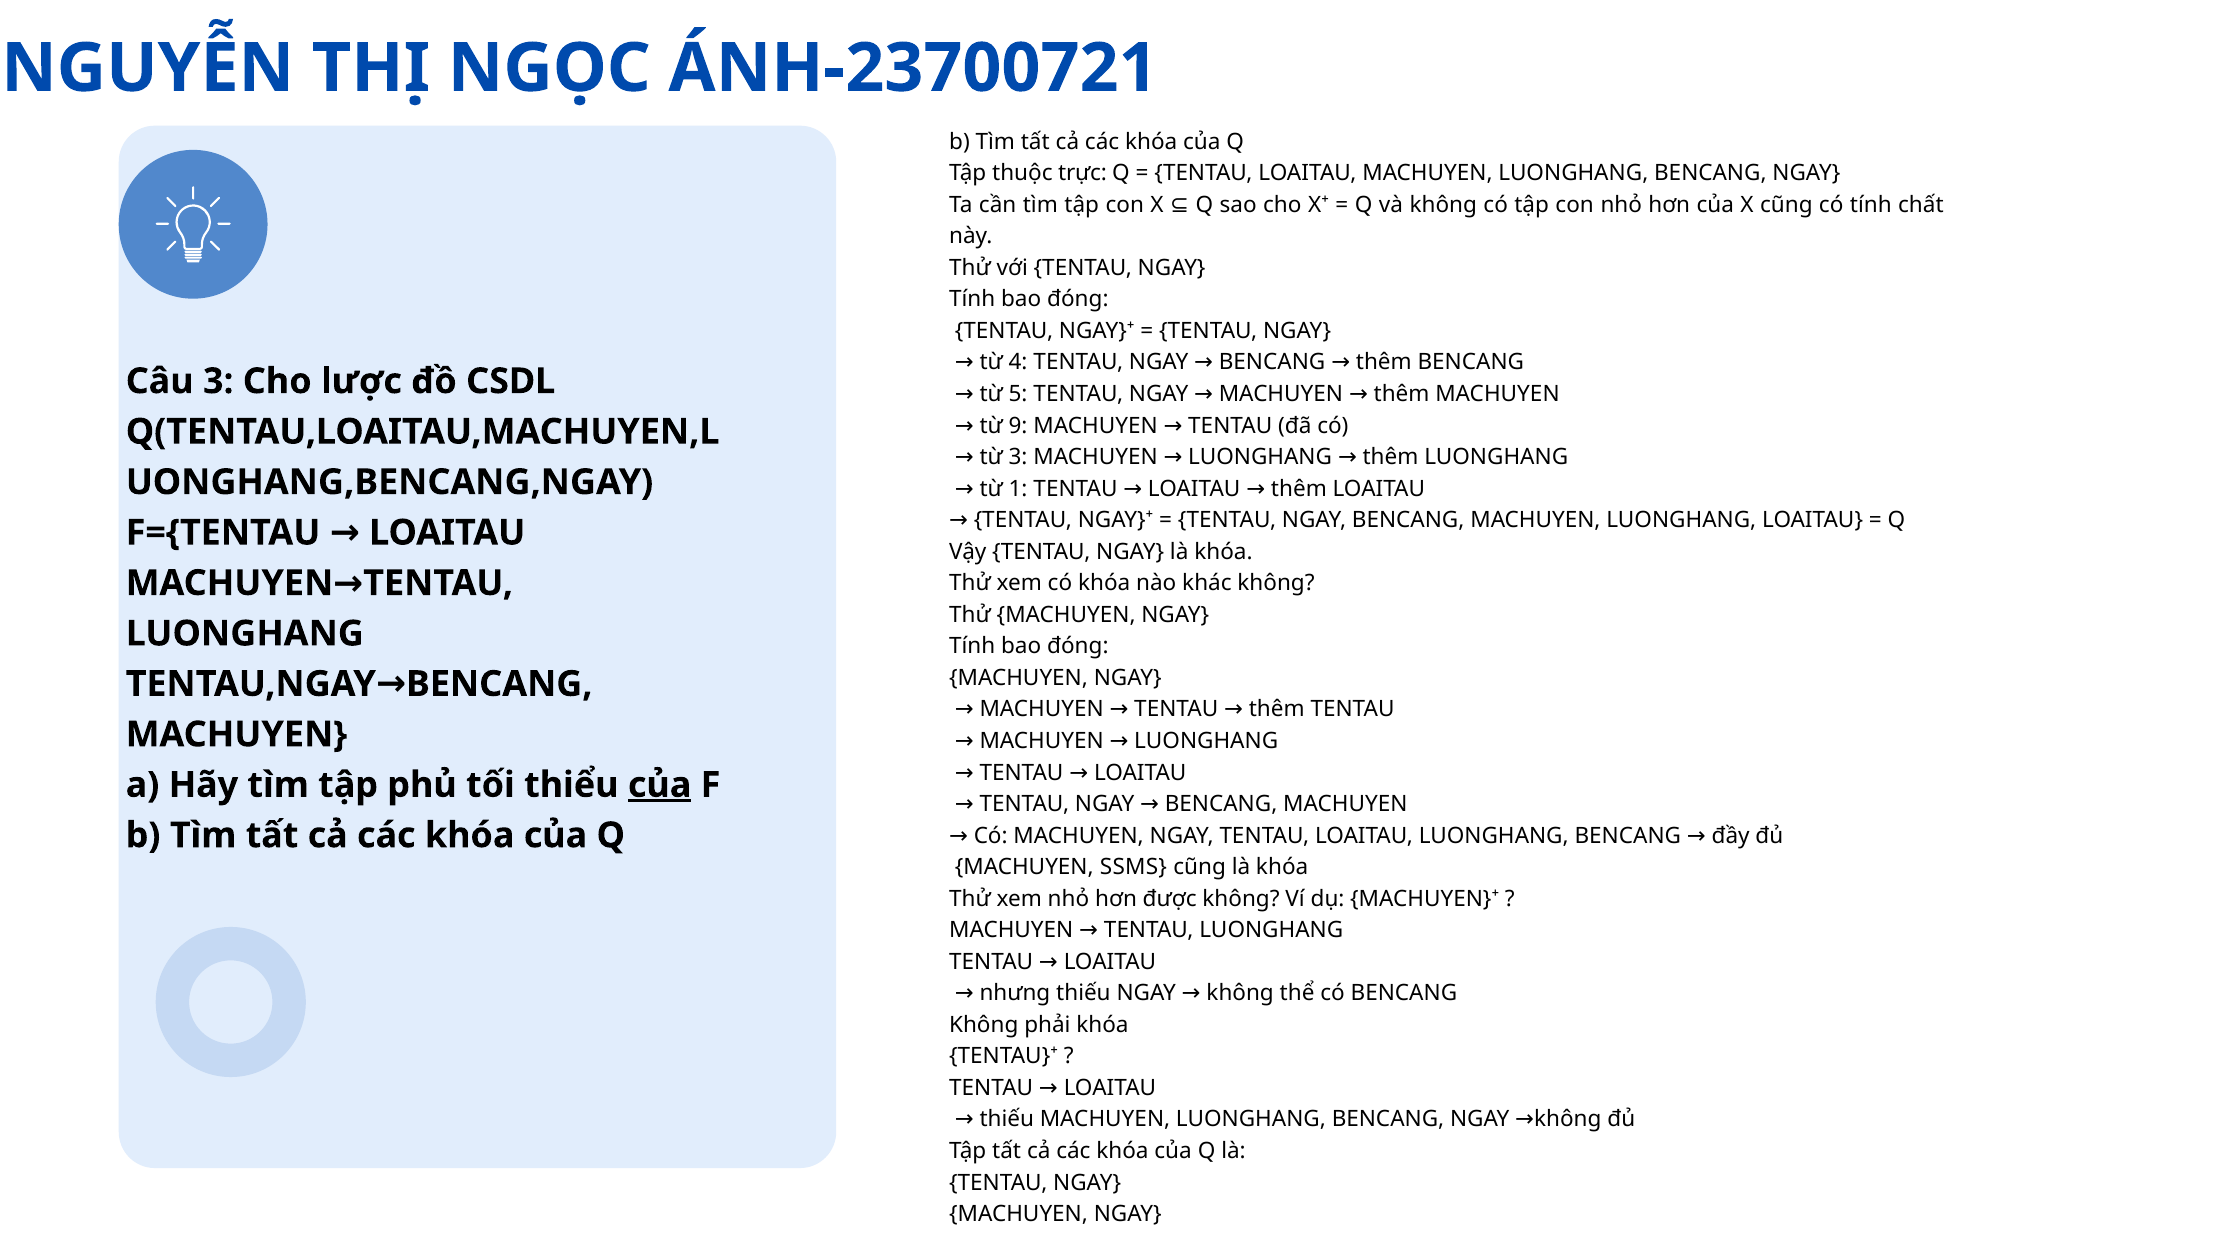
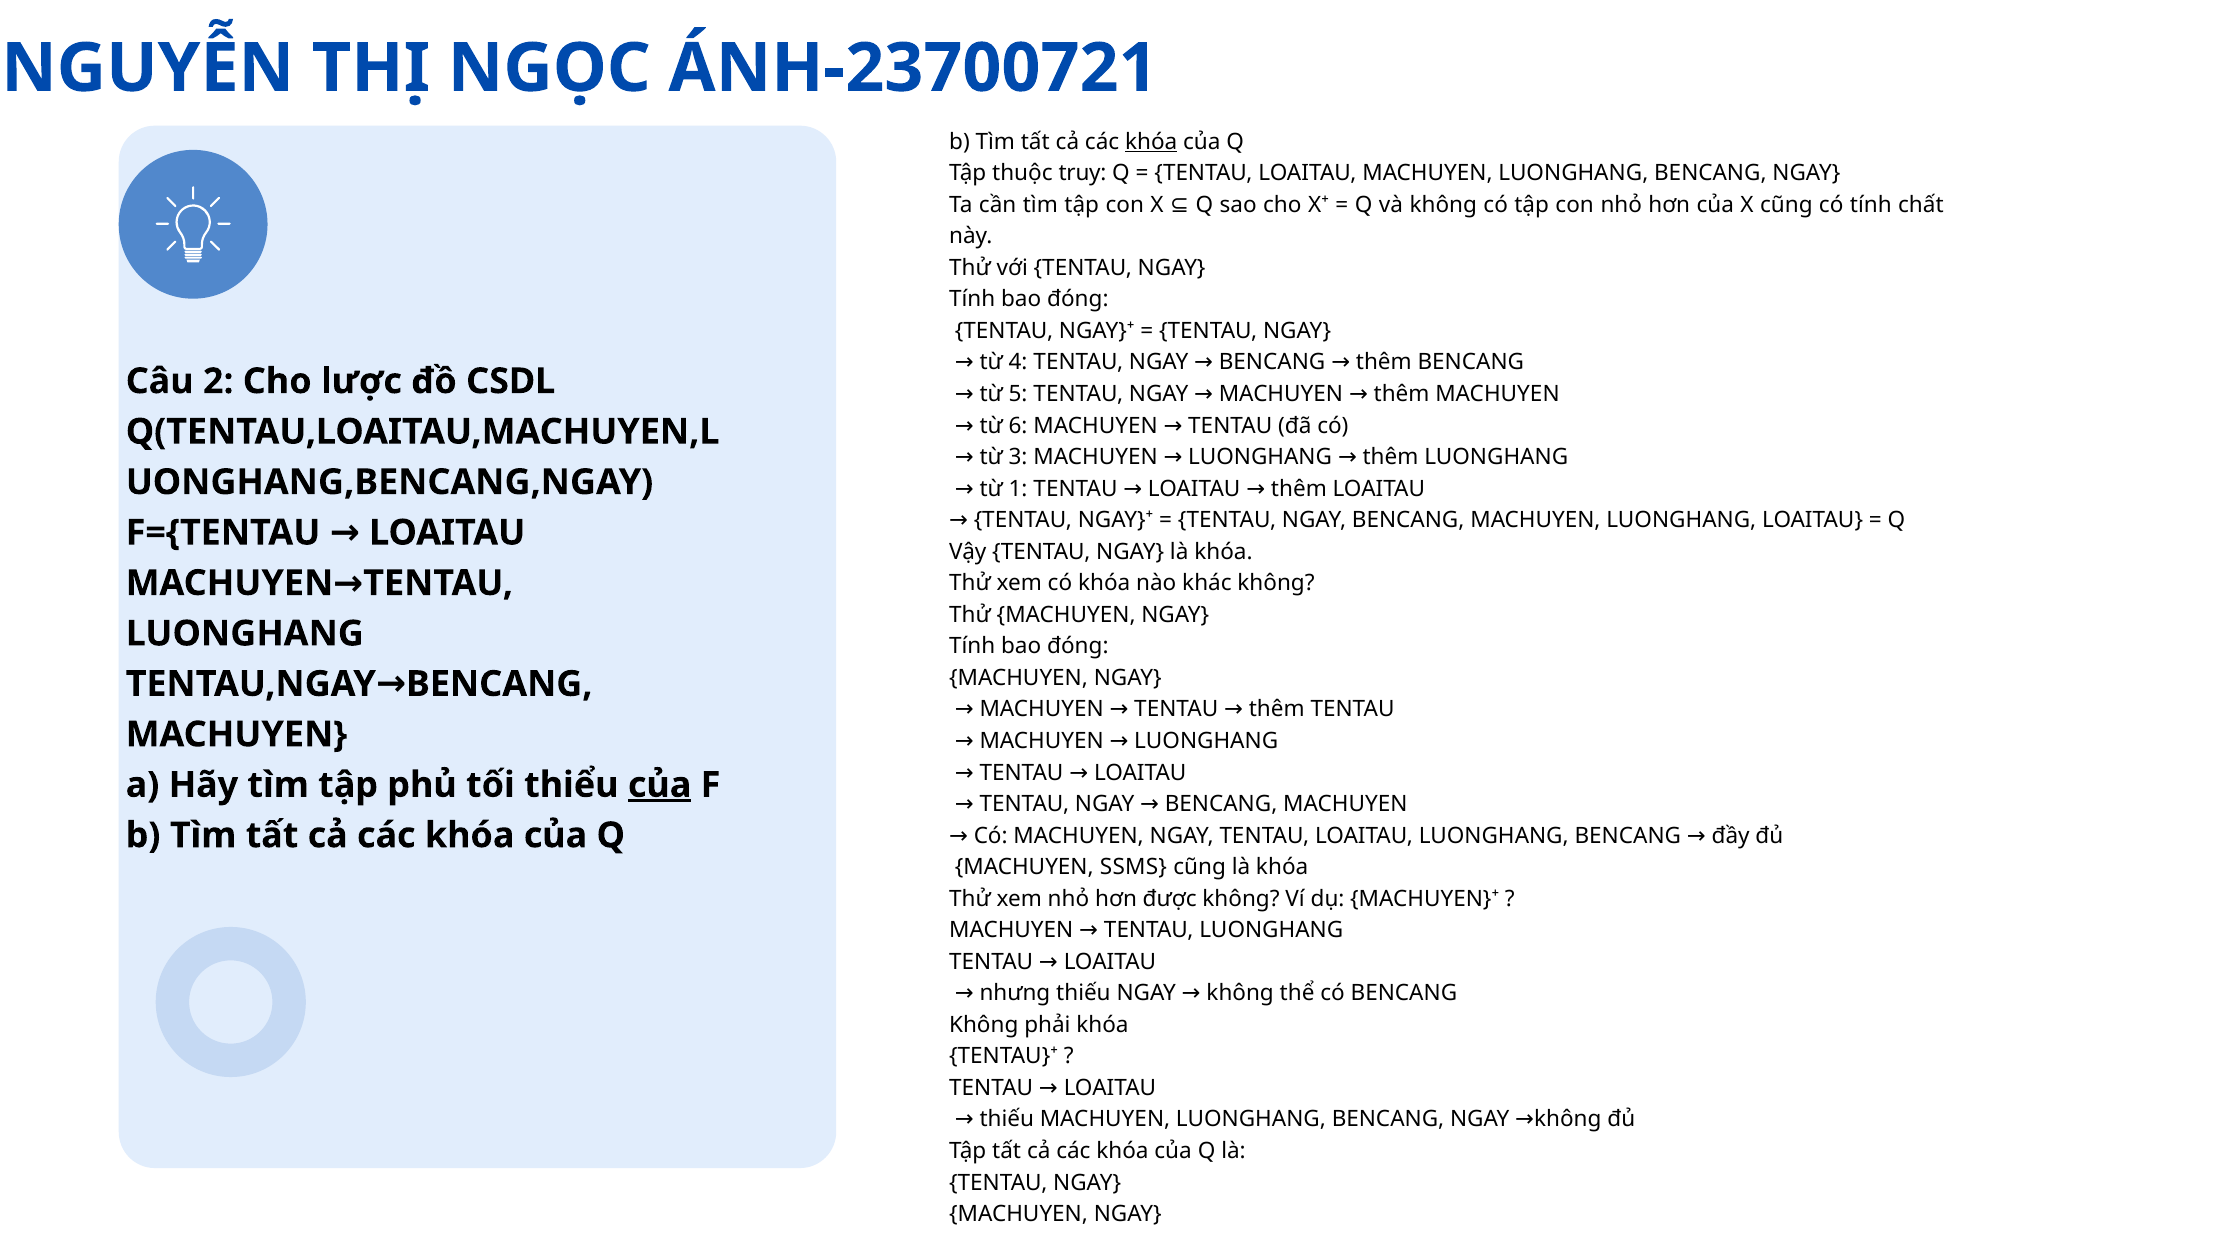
khóa at (1151, 142) underline: none -> present
trực: trực -> truy
Câu 3: 3 -> 2
9: 9 -> 6
